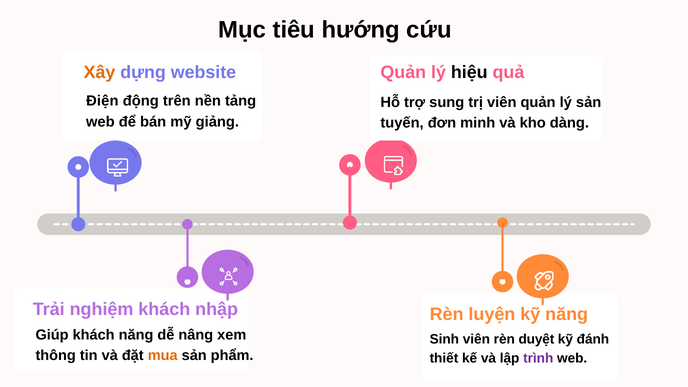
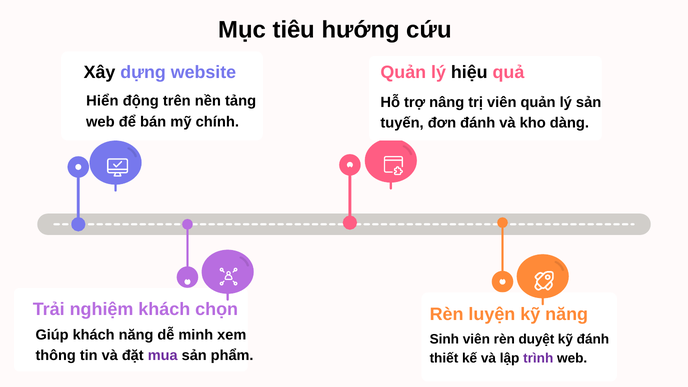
Xây colour: orange -> black
Điện: Điện -> Hiển
sung: sung -> nâng
giảng: giảng -> chính
đơn minh: minh -> đánh
nhập: nhập -> chọn
nâng: nâng -> minh
mua colour: orange -> purple
